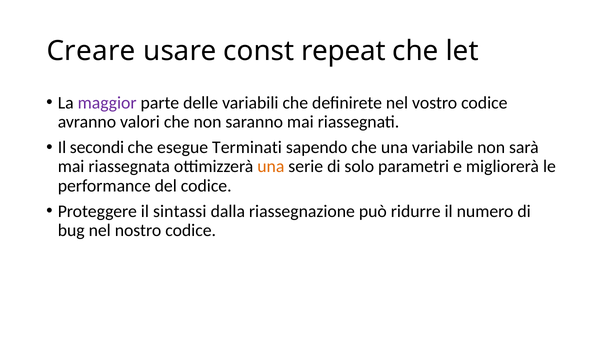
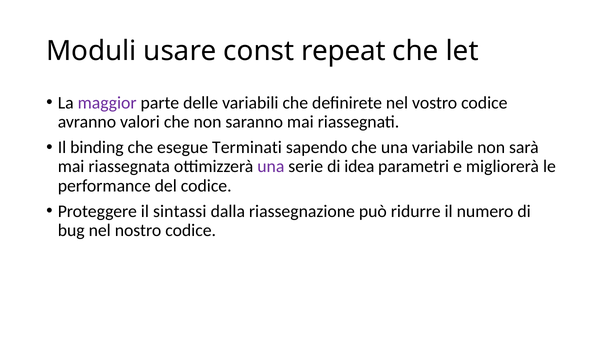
Creare: Creare -> Moduli
secondi: secondi -> binding
una at (271, 167) colour: orange -> purple
solo: solo -> idea
